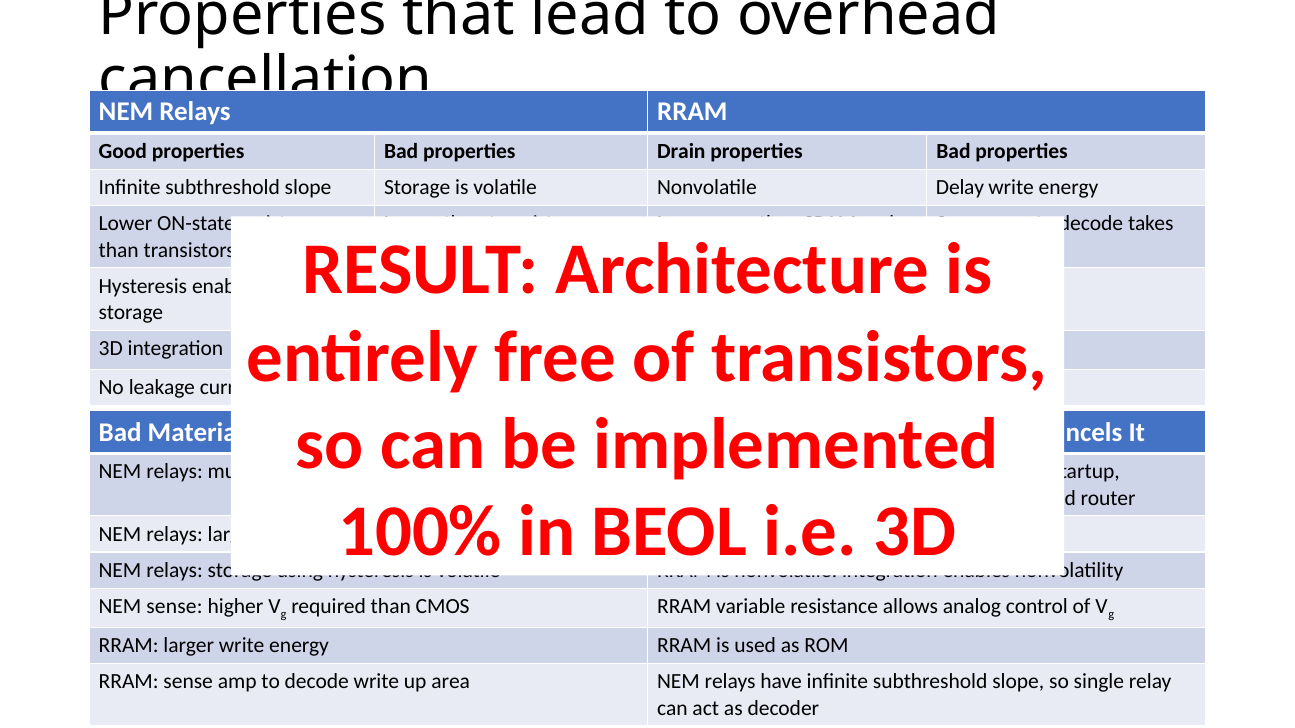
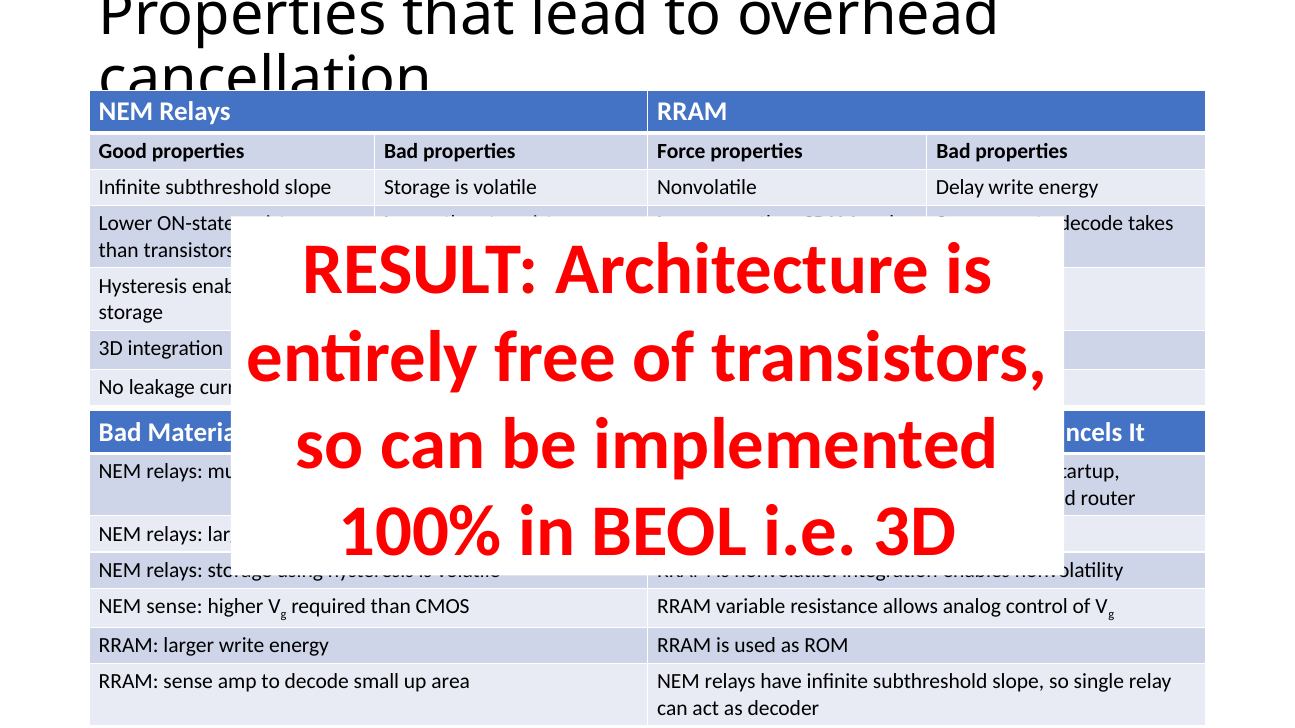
Drain: Drain -> Force
decode write: write -> small
